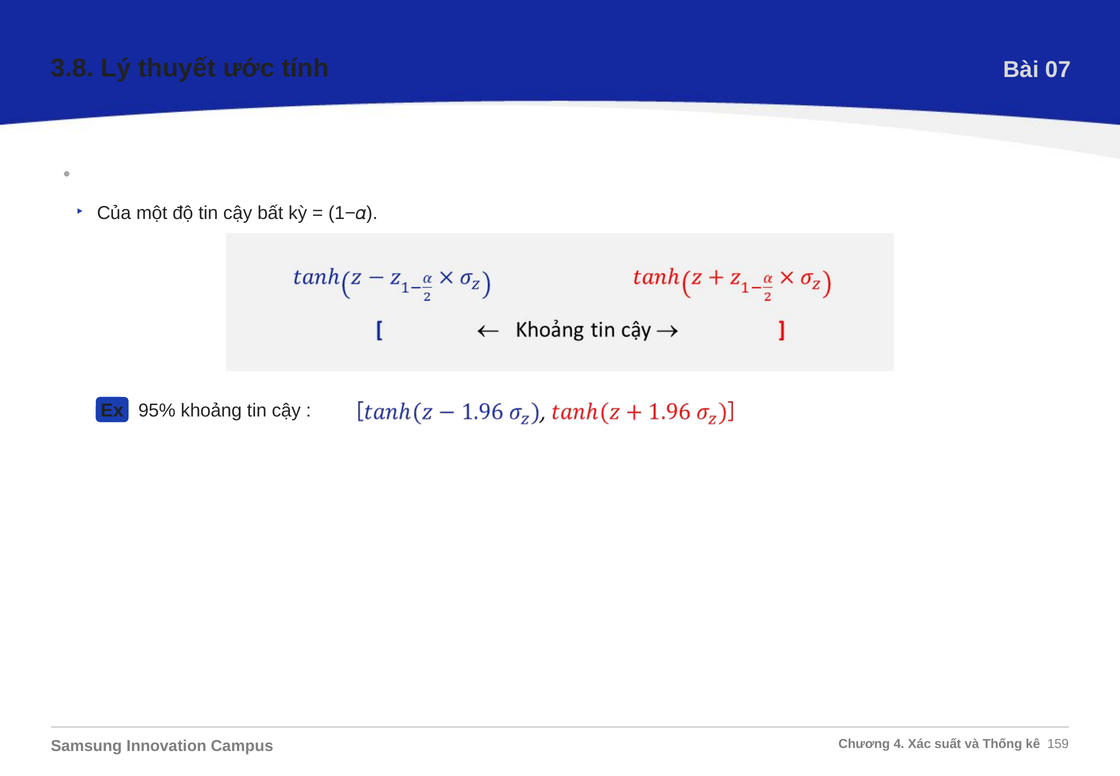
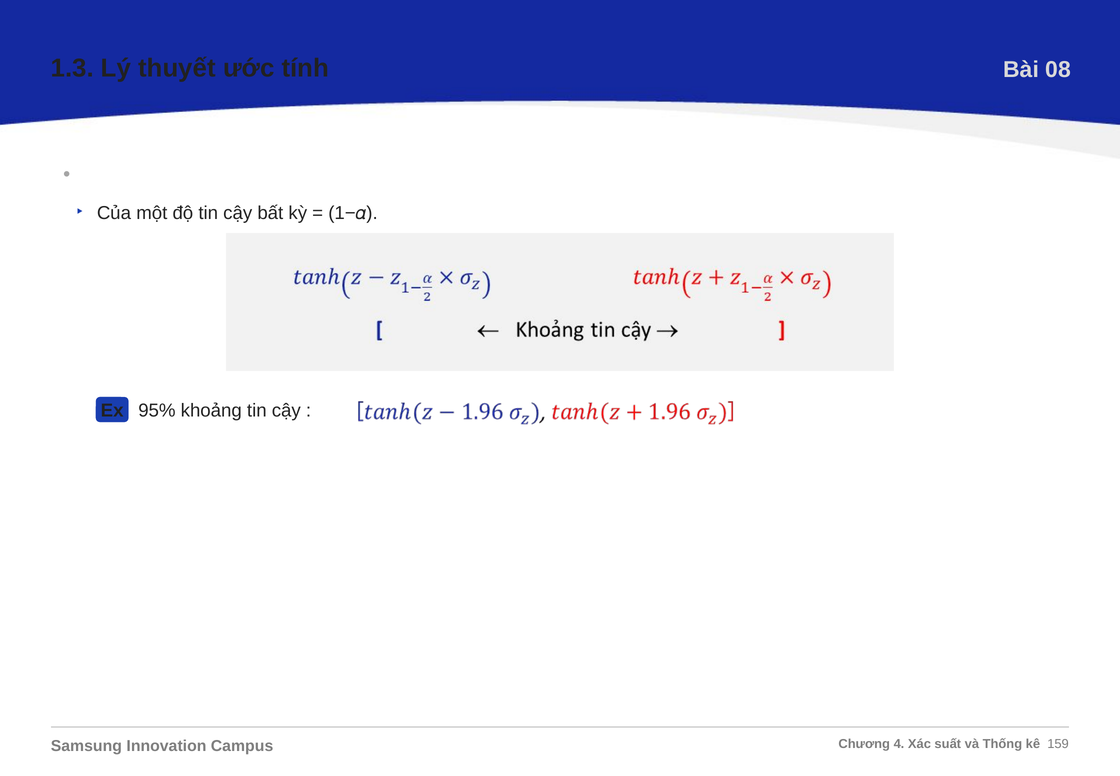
3.8: 3.8 -> 1.3
07: 07 -> 08
